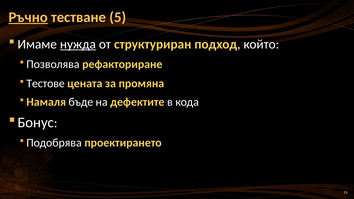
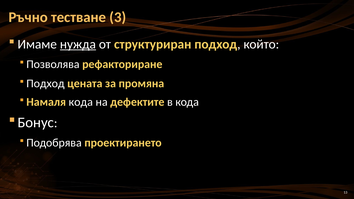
Ръчно underline: present -> none
5: 5 -> 3
Тестове at (46, 84): Тестове -> Подход
Намаля бъде: бъде -> кода
